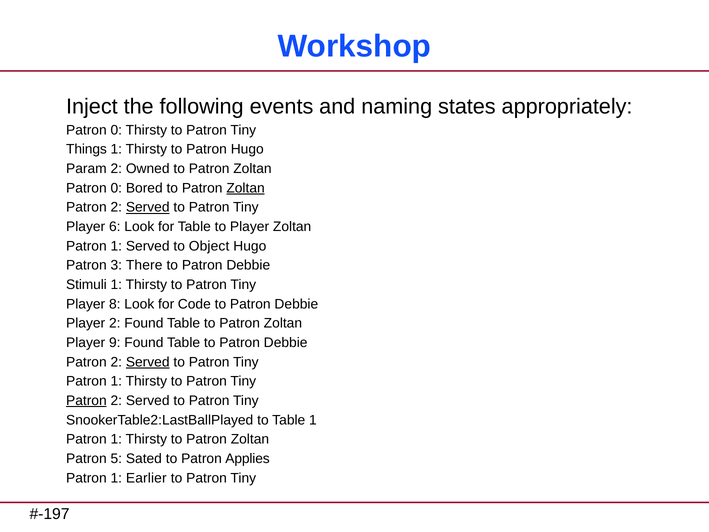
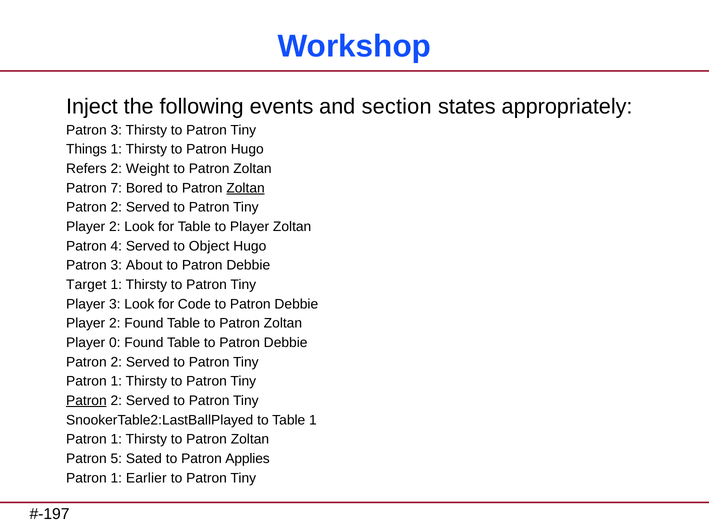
naming: naming -> section
0 at (116, 130): 0 -> 3
Param: Param -> Refers
Owned: Owned -> Weight
0 at (116, 188): 0 -> 7
Served at (148, 207) underline: present -> none
6 at (115, 227): 6 -> 2
1 at (116, 246): 1 -> 4
There: There -> About
Stimuli: Stimuli -> Target
Player 8: 8 -> 3
9: 9 -> 0
Served at (148, 362) underline: present -> none
